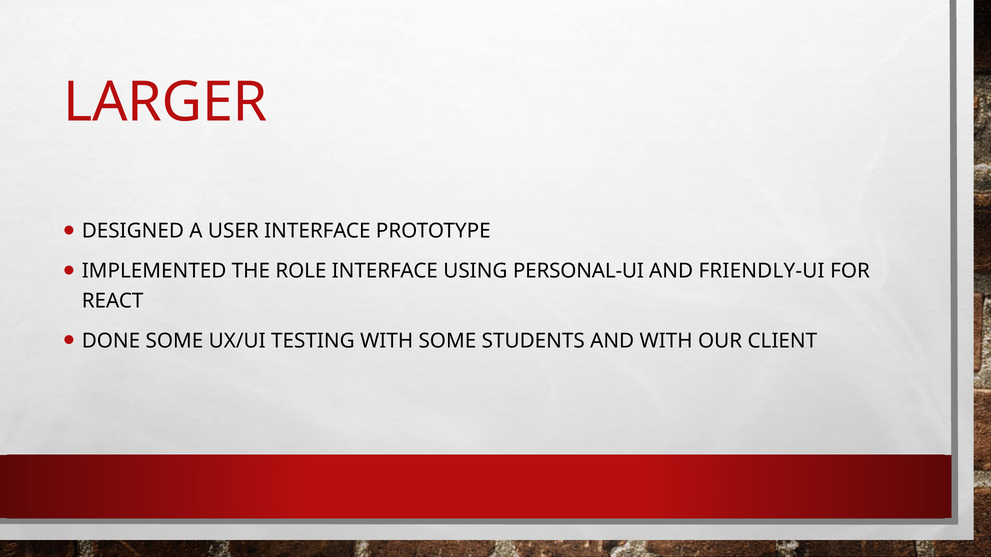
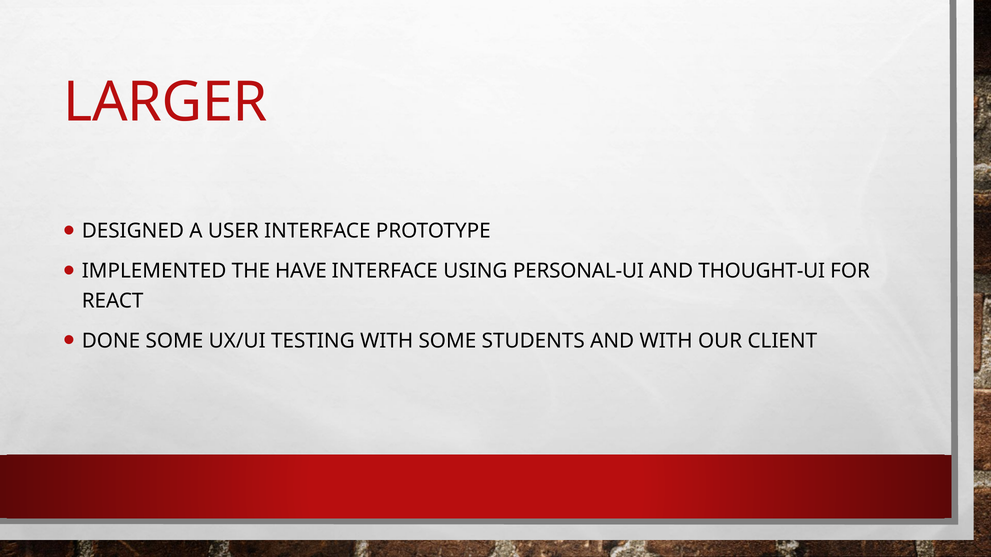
ROLE: ROLE -> HAVE
FRIENDLY-UI: FRIENDLY-UI -> THOUGHT-UI
